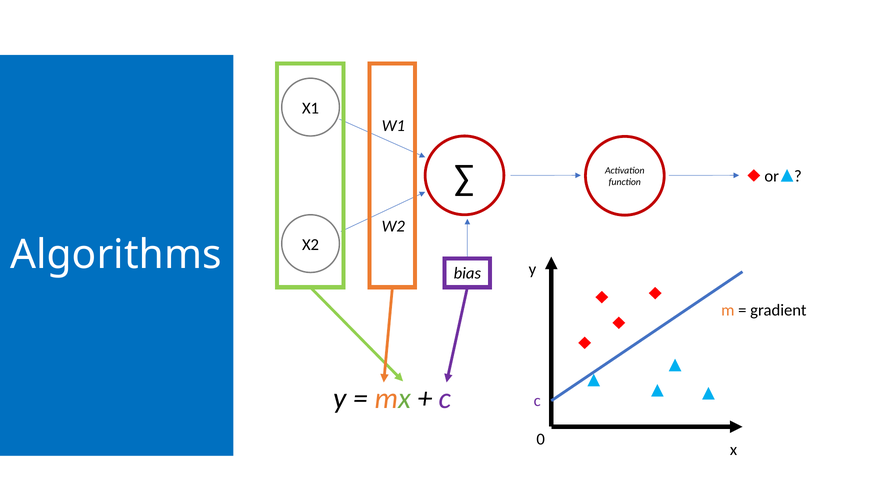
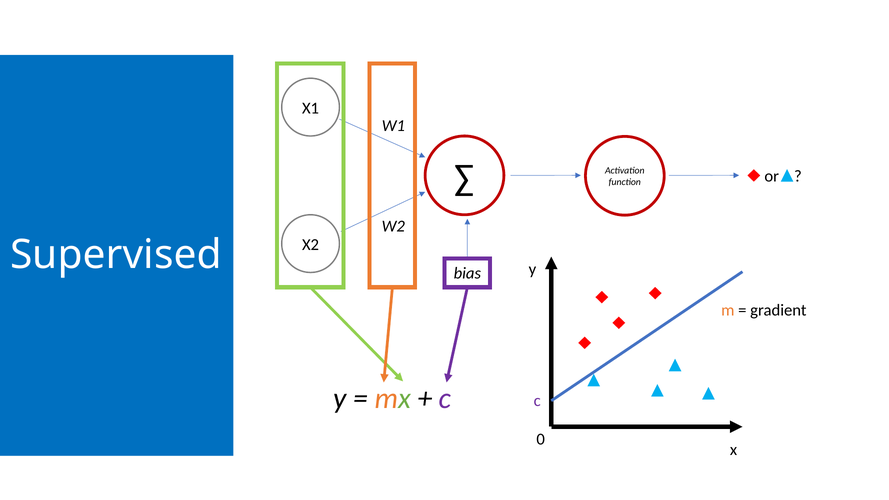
Algorithms: Algorithms -> Supervised
